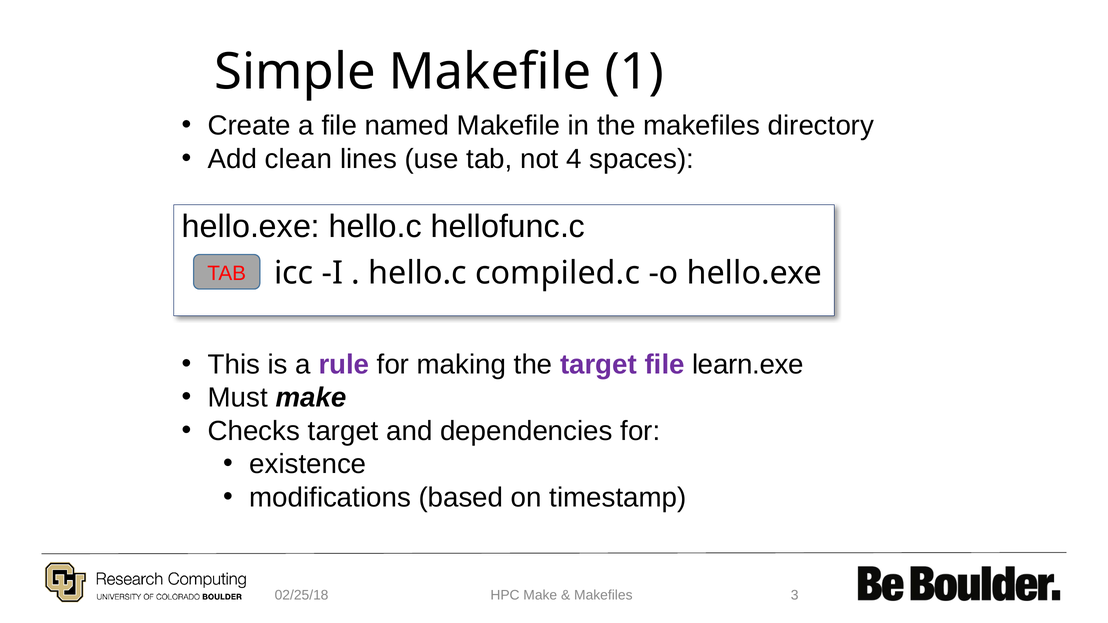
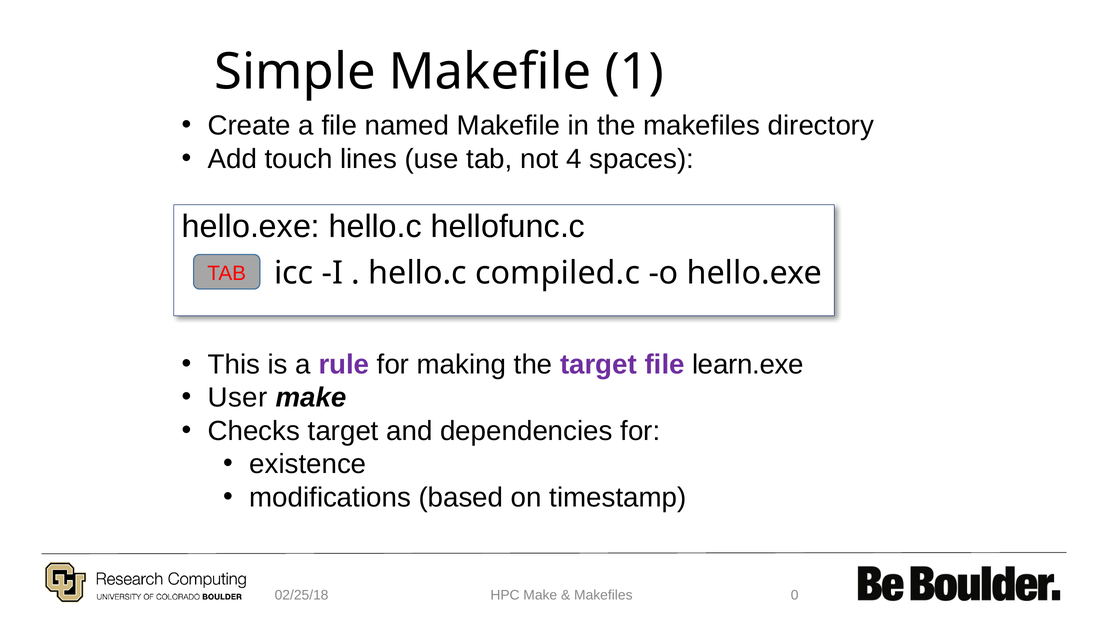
clean: clean -> touch
Must: Must -> User
3: 3 -> 0
